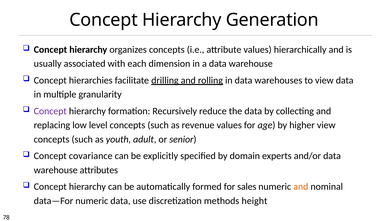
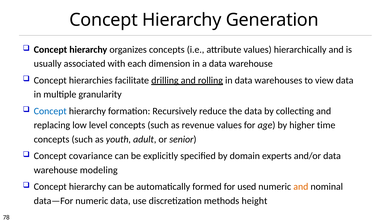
Concept at (50, 111) colour: purple -> blue
higher view: view -> time
attributes: attributes -> modeling
sales: sales -> used
